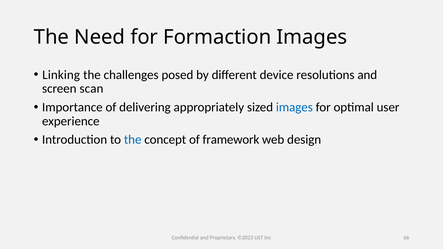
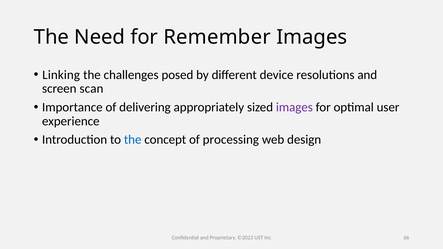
Formaction: Formaction -> Remember
images at (294, 107) colour: blue -> purple
framework: framework -> processing
